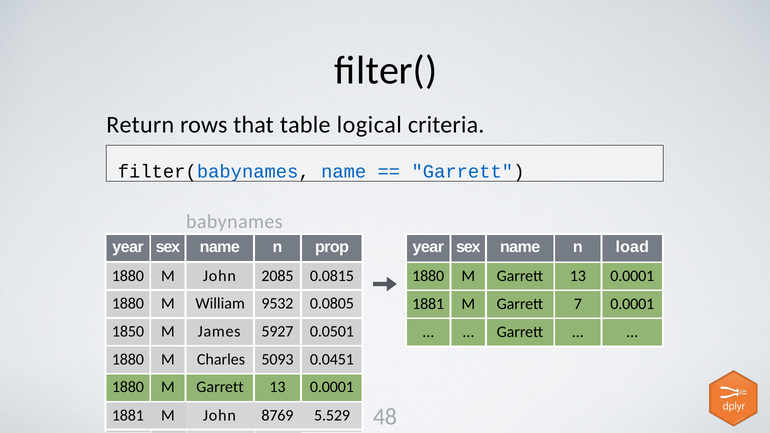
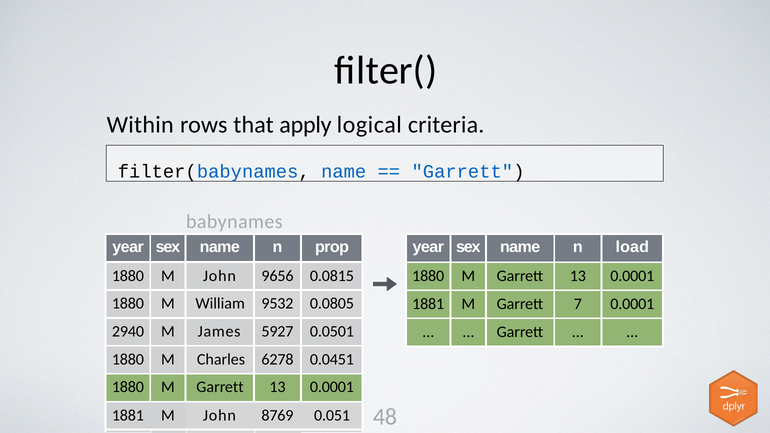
Return: Return -> Within
table: table -> apply
2085: 2085 -> 9656
1850: 1850 -> 2940
5093: 5093 -> 6278
5.529: 5.529 -> 0.051
